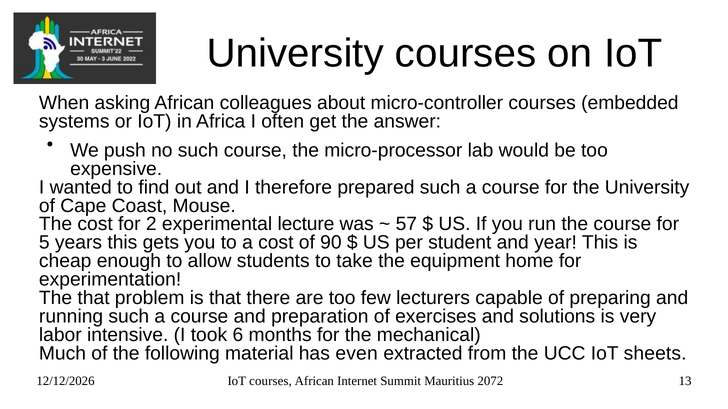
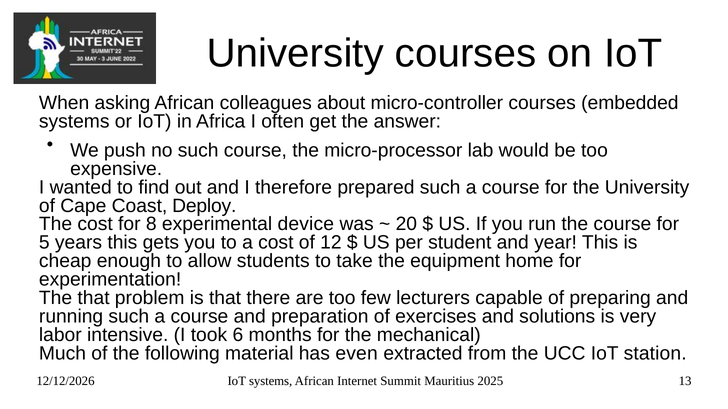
Mouse: Mouse -> Deploy
2: 2 -> 8
lecture: lecture -> device
57: 57 -> 20
90: 90 -> 12
sheets: sheets -> station
IoT courses: courses -> systems
2072: 2072 -> 2025
